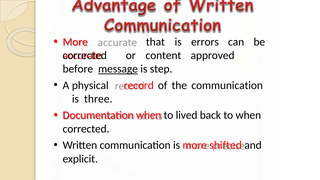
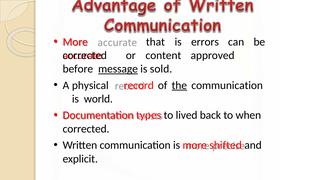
step: step -> sold
the underline: none -> present
three: three -> world
Documentation when: when -> types
